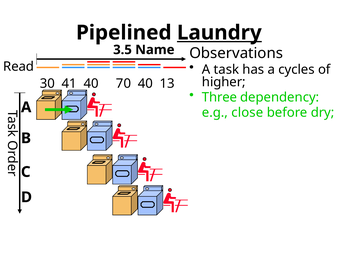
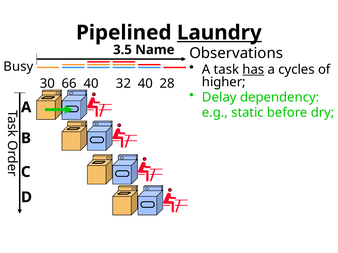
has underline: none -> present
Read: Read -> Busy
41: 41 -> 66
70: 70 -> 32
13: 13 -> 28
Three: Three -> Delay
close: close -> static
